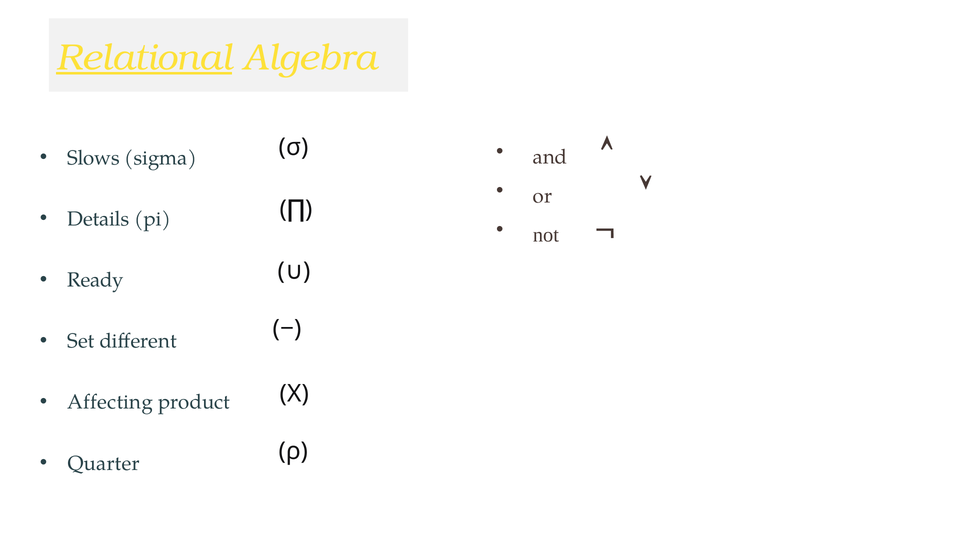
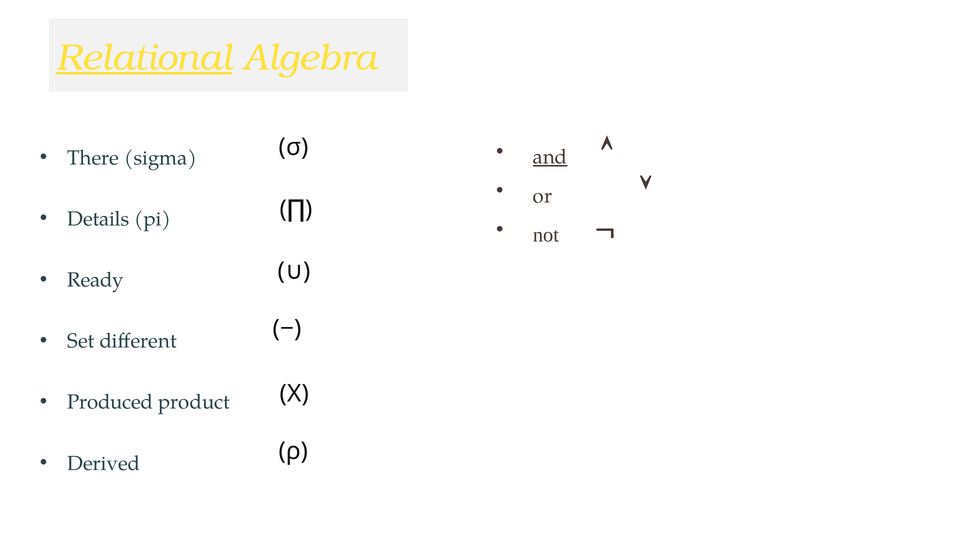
Slows: Slows -> There
and underline: none -> present
Affecting: Affecting -> Produced
Quarter: Quarter -> Derived
